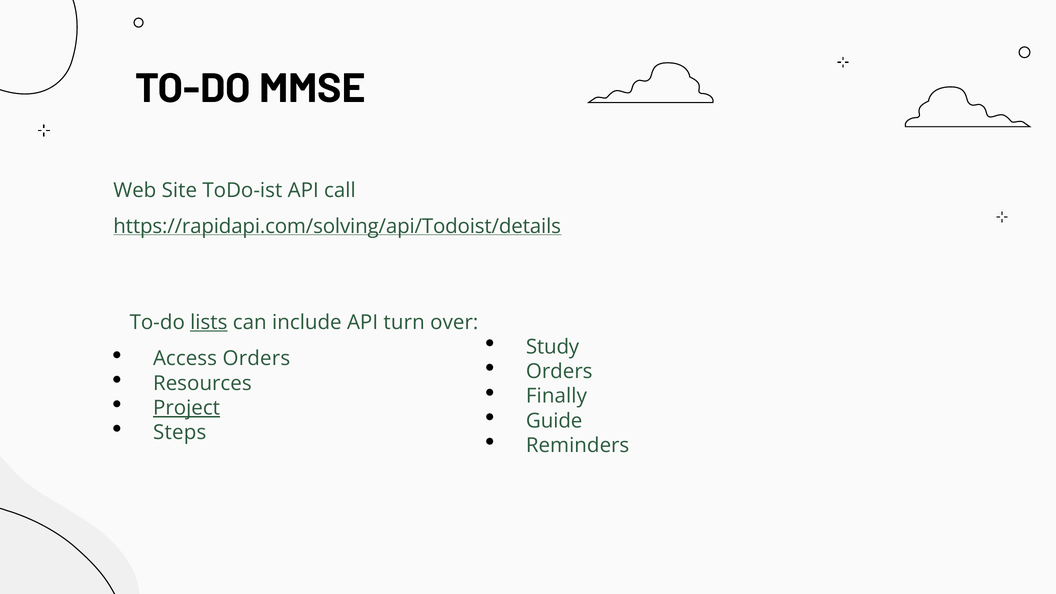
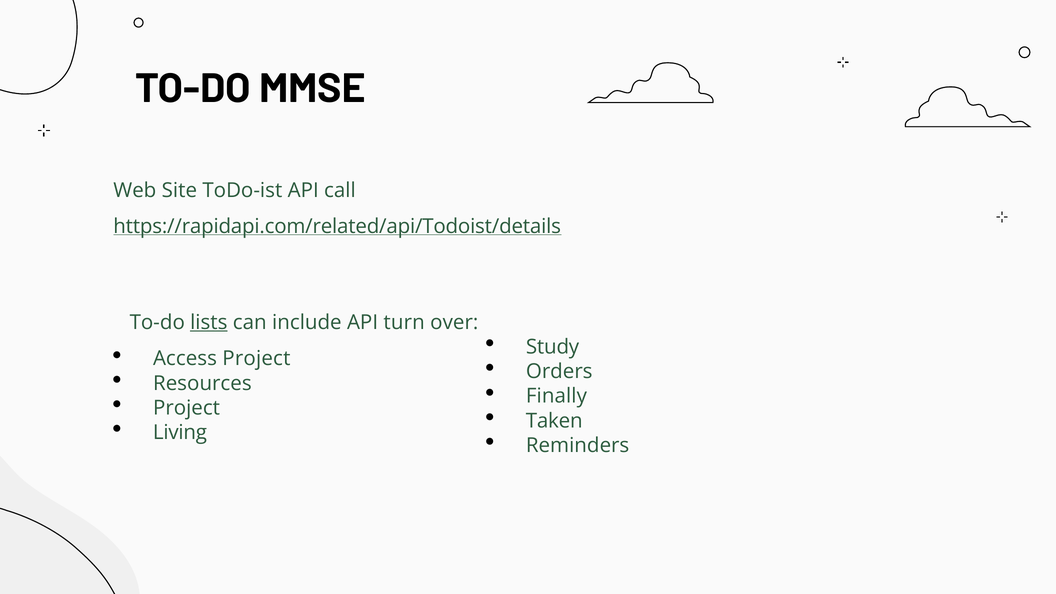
https://rapidapi.com/solving/api/Todoist/details: https://rapidapi.com/solving/api/Todoist/details -> https://rapidapi.com/related/api/Todoist/details
Access Orders: Orders -> Project
Project at (187, 408) underline: present -> none
Guide: Guide -> Taken
Steps: Steps -> Living
